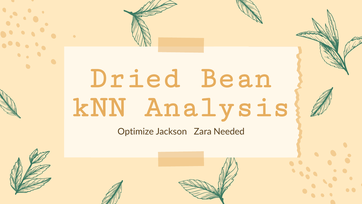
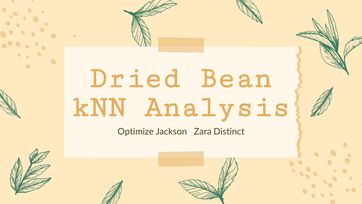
Needed: Needed -> Distinct
